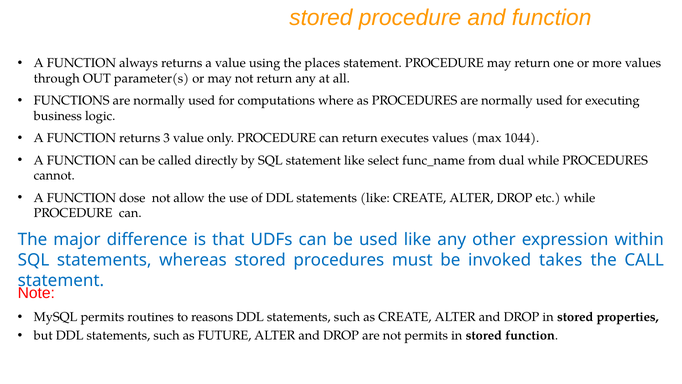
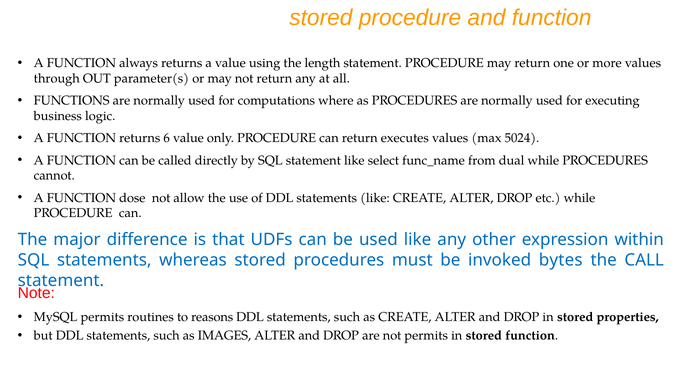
places: places -> length
3: 3 -> 6
1044: 1044 -> 5024
takes: takes -> bytes
FUTURE: FUTURE -> IMAGES
